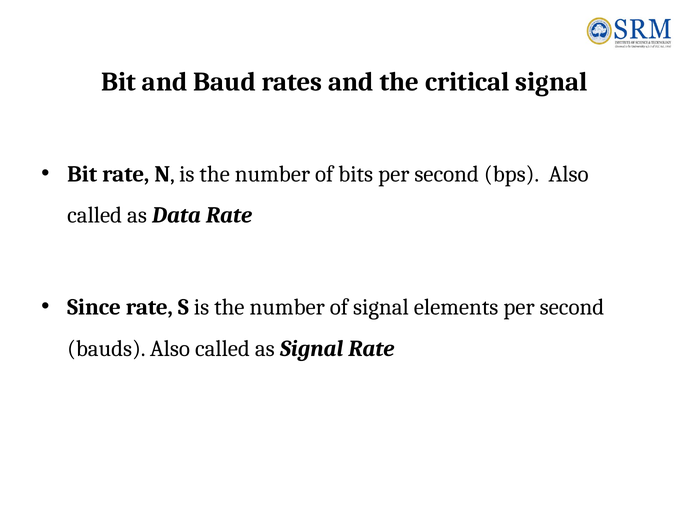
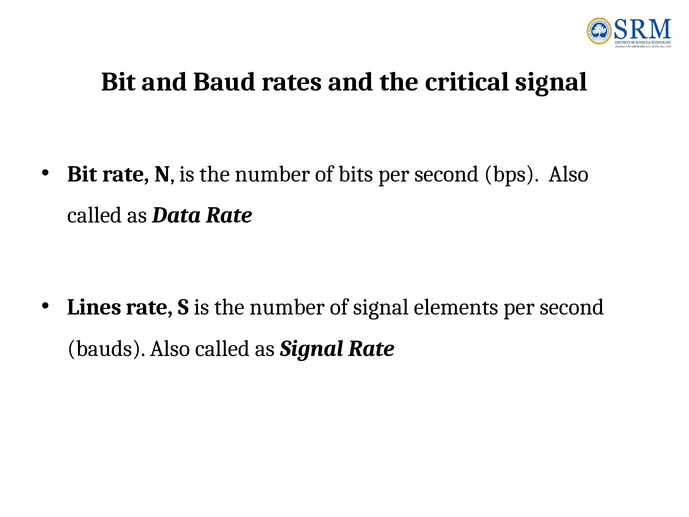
Since: Since -> Lines
